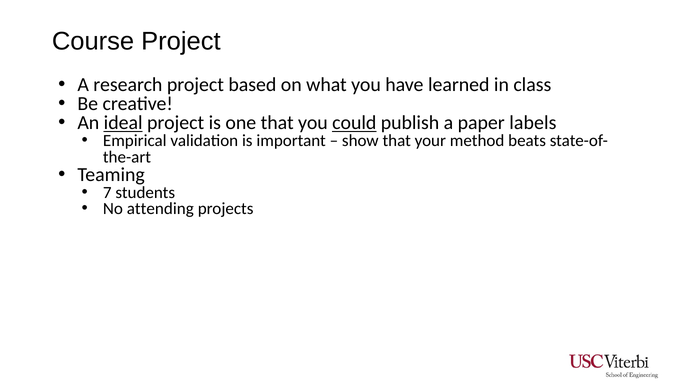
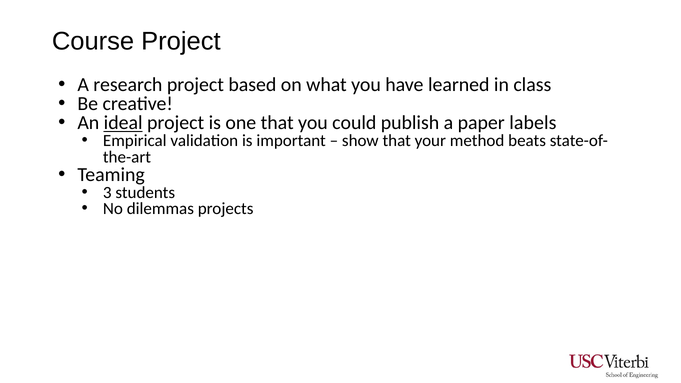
could underline: present -> none
7: 7 -> 3
attending: attending -> dilemmas
